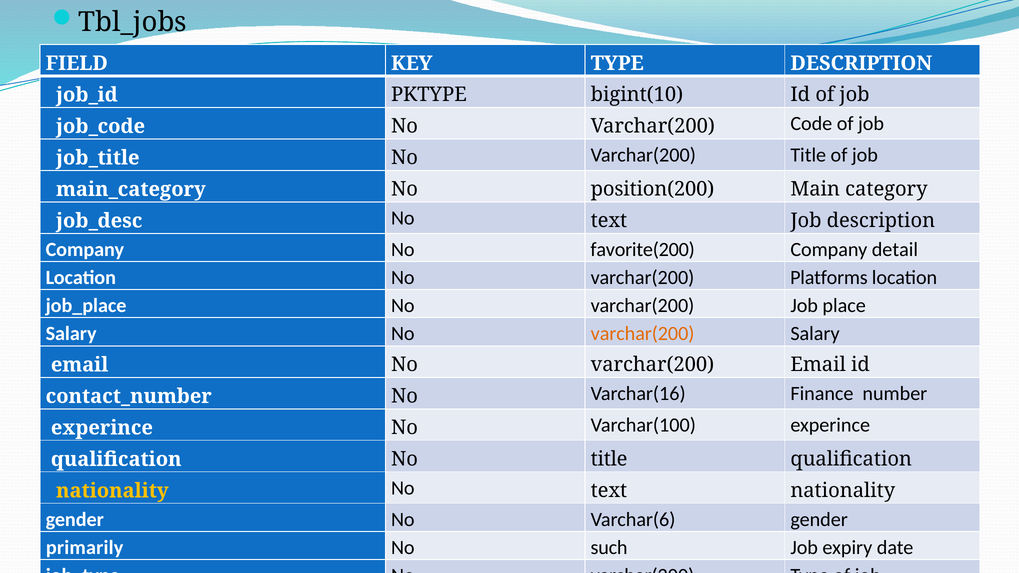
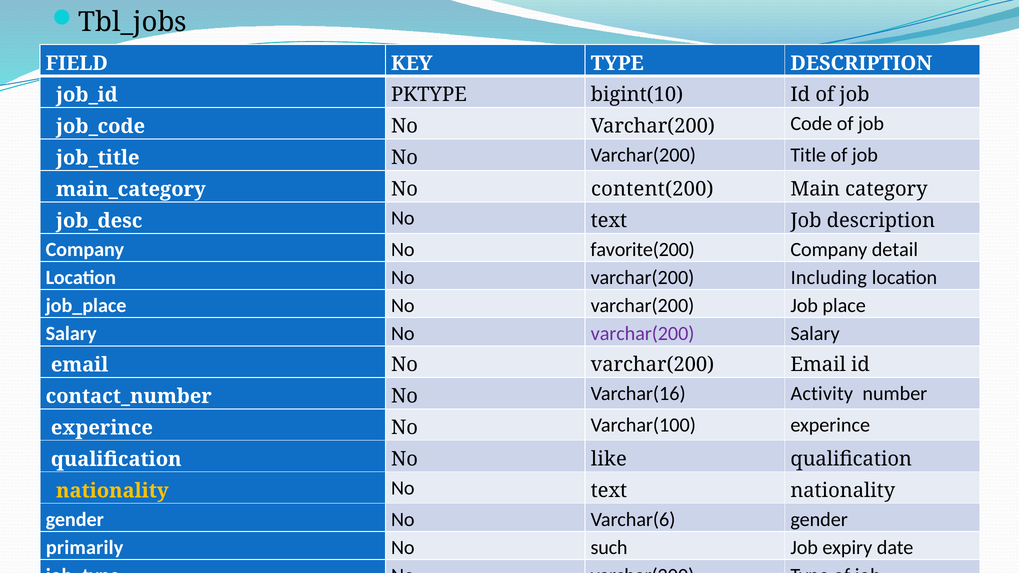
position(200: position(200 -> content(200
Platforms: Platforms -> Including
varchar(200 at (643, 334) colour: orange -> purple
Finance: Finance -> Activity
No title: title -> like
